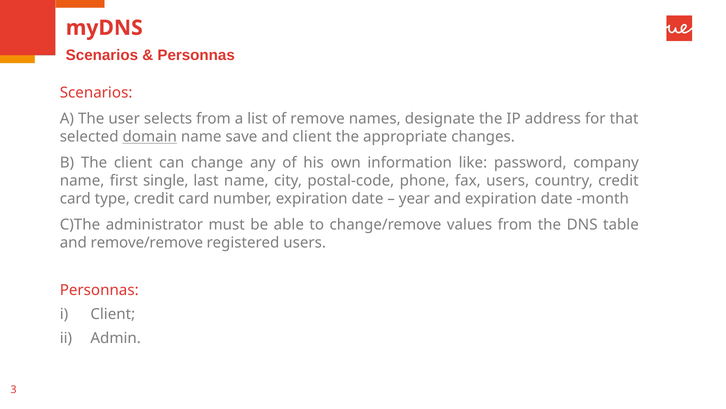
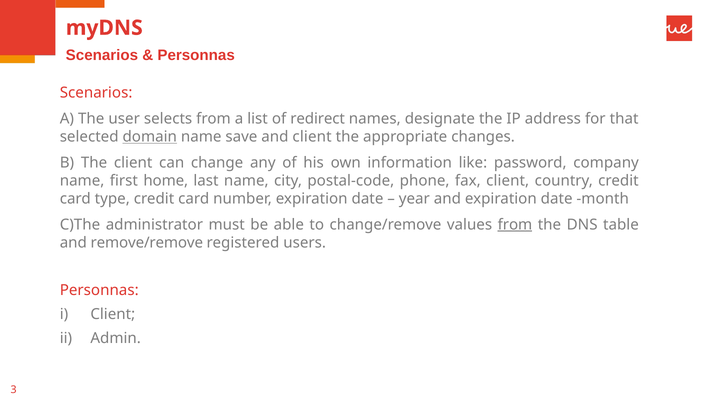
remove: remove -> redirect
single: single -> home
fax users: users -> client
from at (515, 224) underline: none -> present
